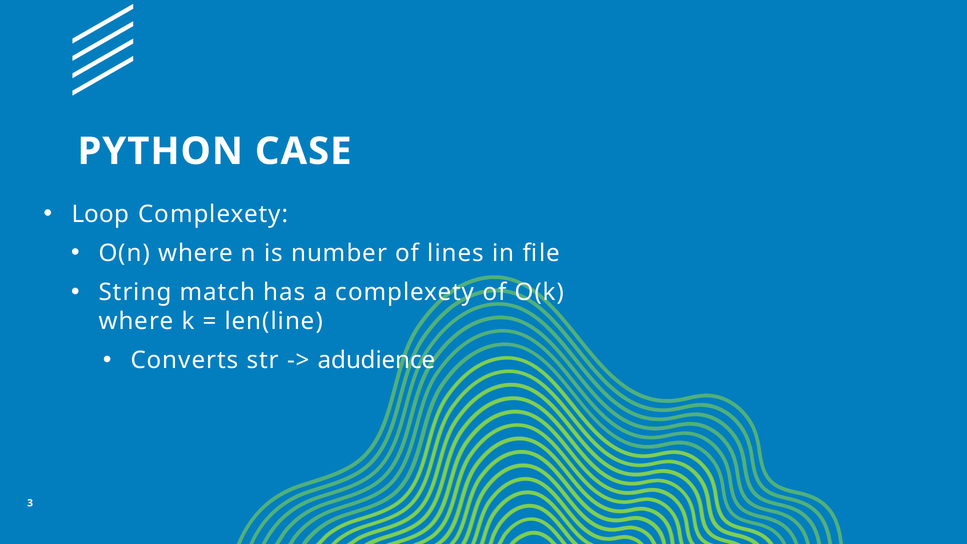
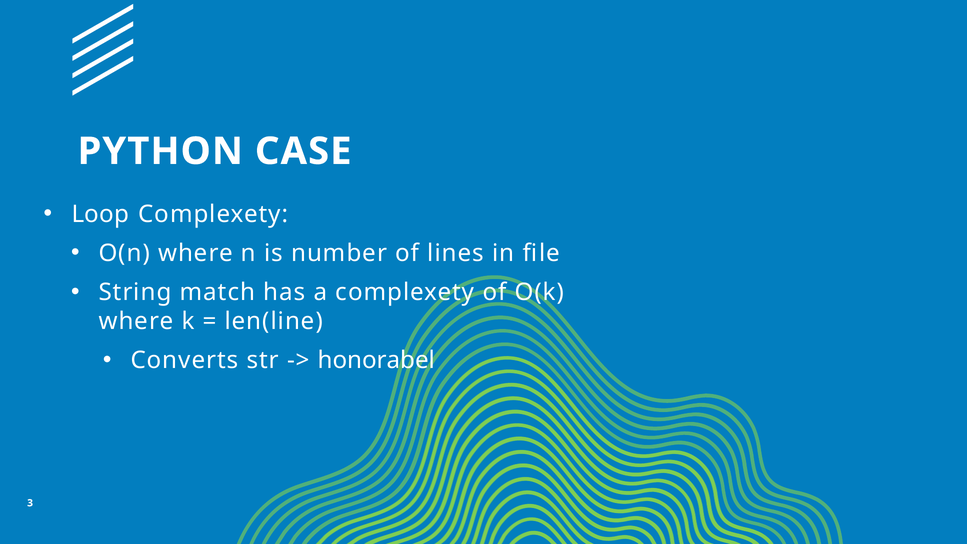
adudience: adudience -> honorabel
